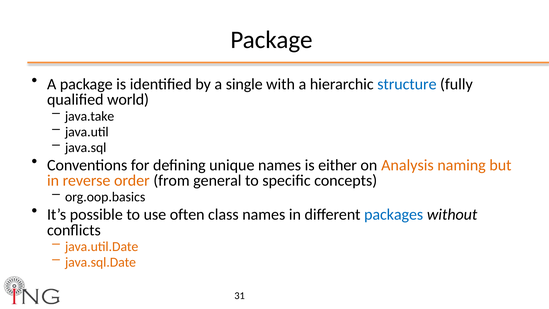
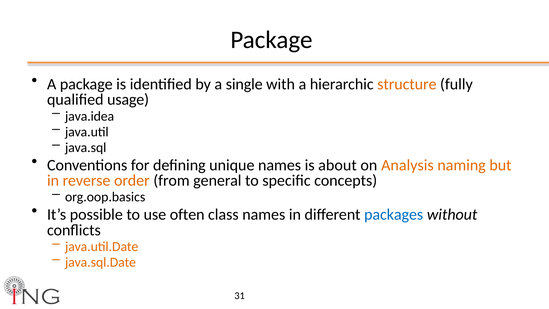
structure colour: blue -> orange
world: world -> usage
java.take: java.take -> java.idea
either: either -> about
